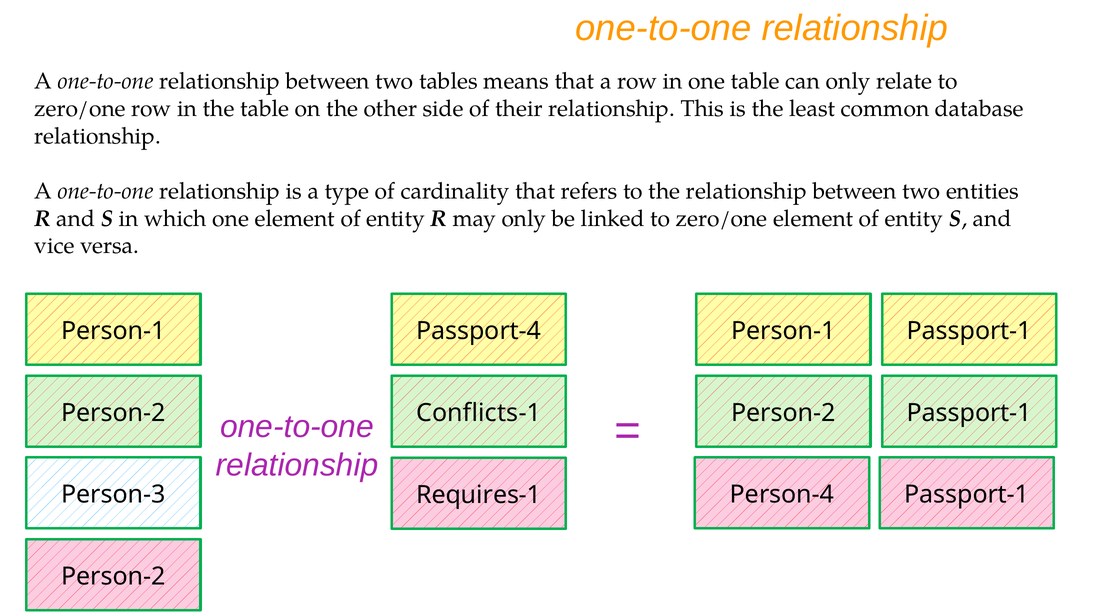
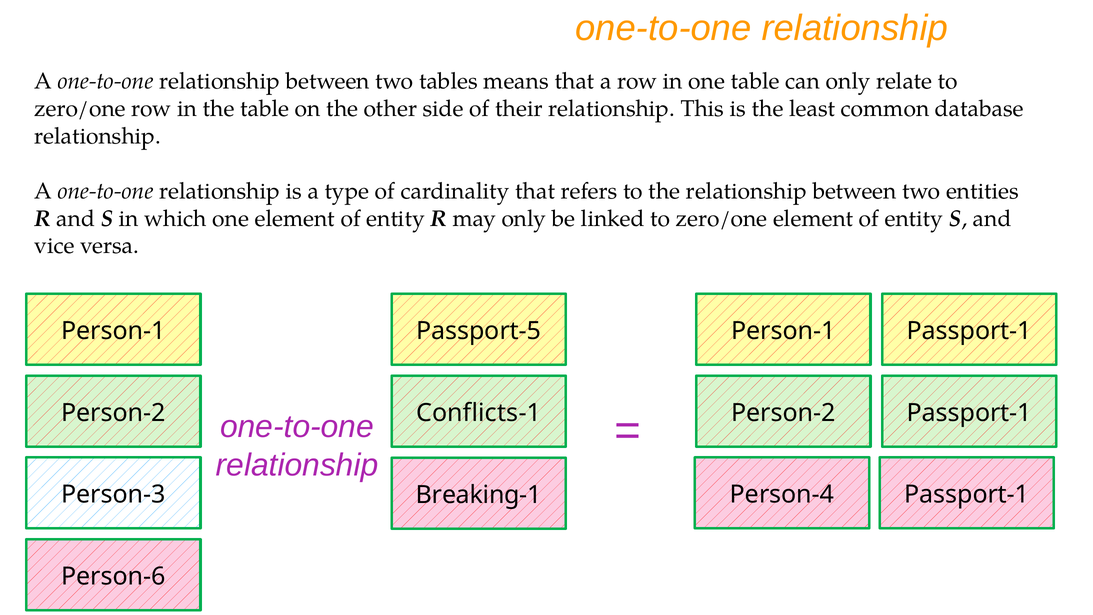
Passport-4: Passport-4 -> Passport-5
Requires-1: Requires-1 -> Breaking-1
Person-2 at (113, 576): Person-2 -> Person-6
